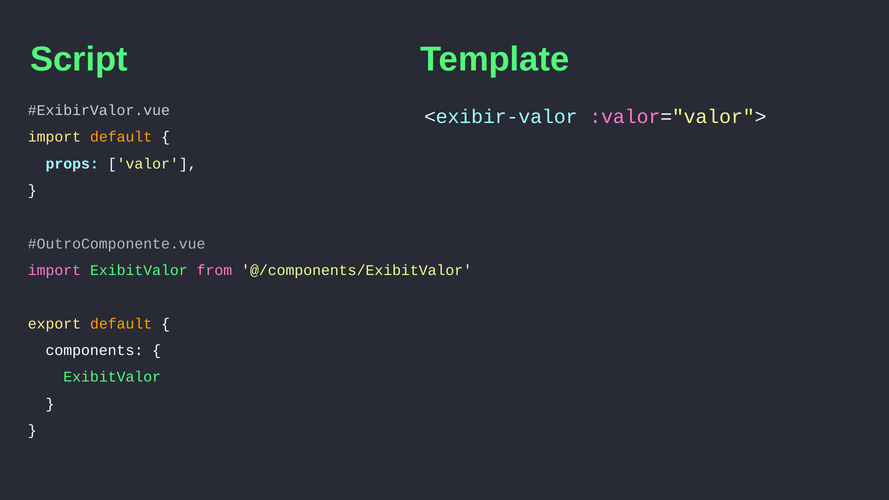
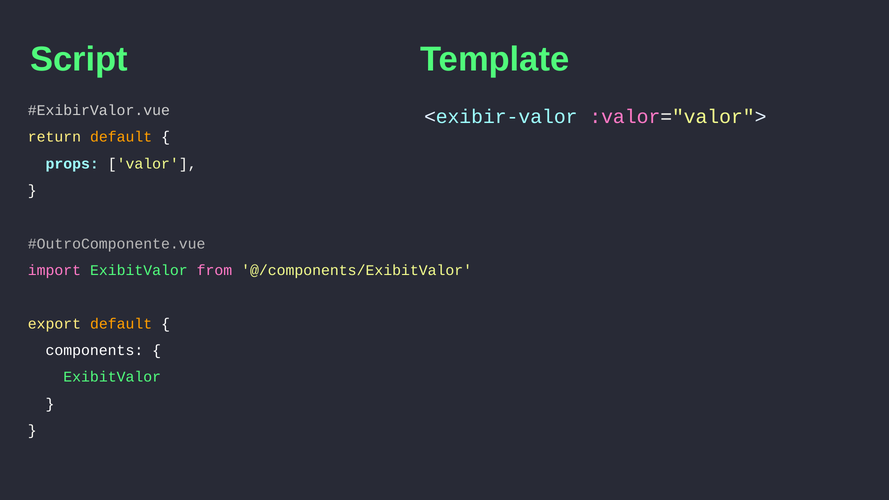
import at (54, 137): import -> return
